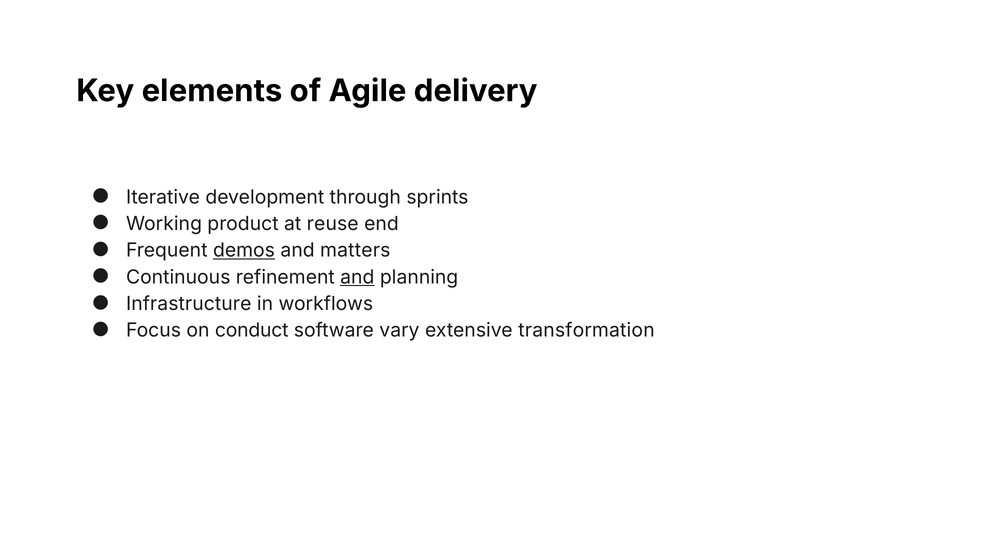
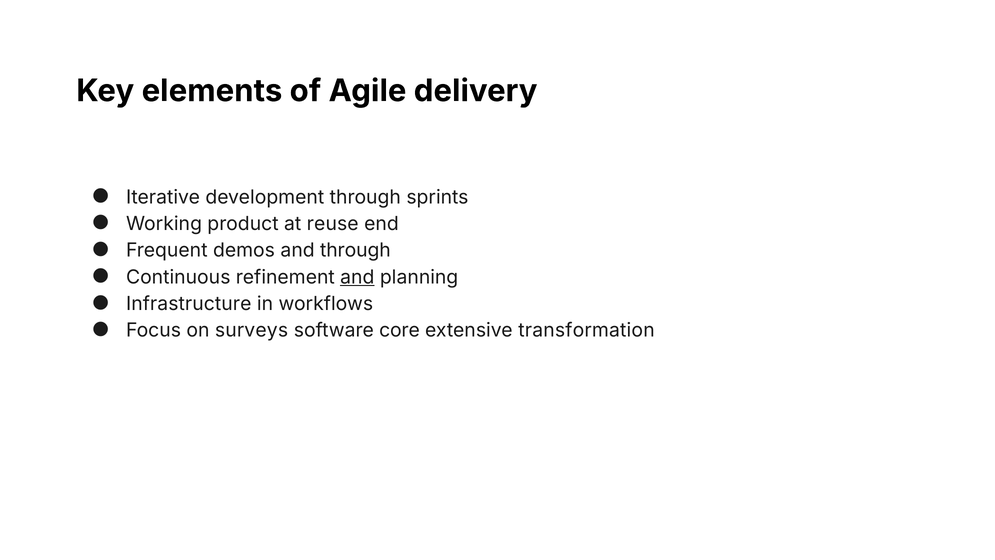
demos underline: present -> none
and matters: matters -> through
conduct: conduct -> surveys
vary: vary -> core
